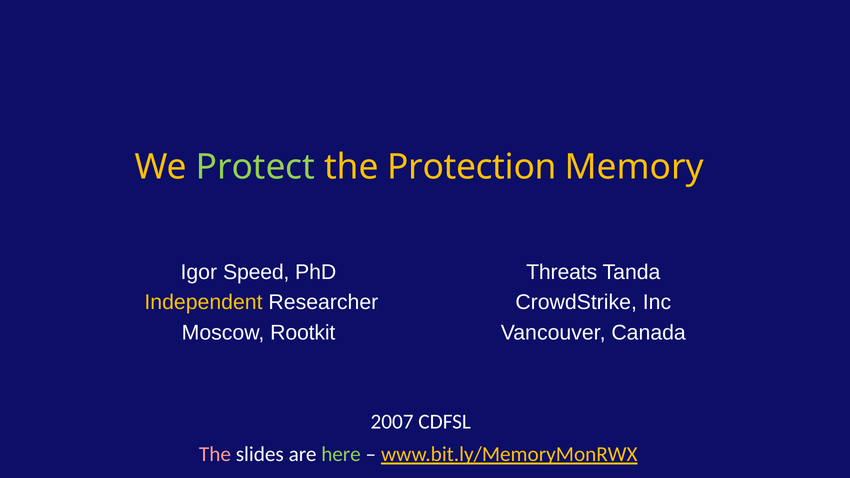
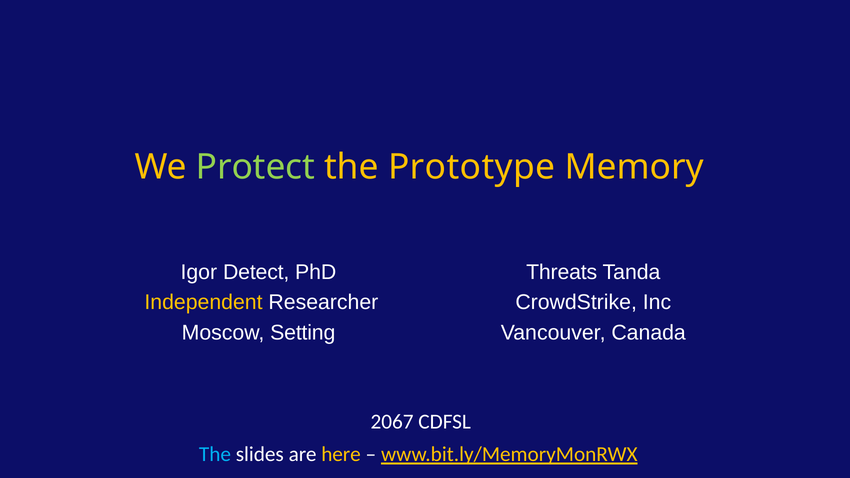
Protection: Protection -> Prototype
Speed: Speed -> Detect
Rootkit: Rootkit -> Setting
2007: 2007 -> 2067
The at (215, 454) colour: pink -> light blue
here colour: light green -> yellow
